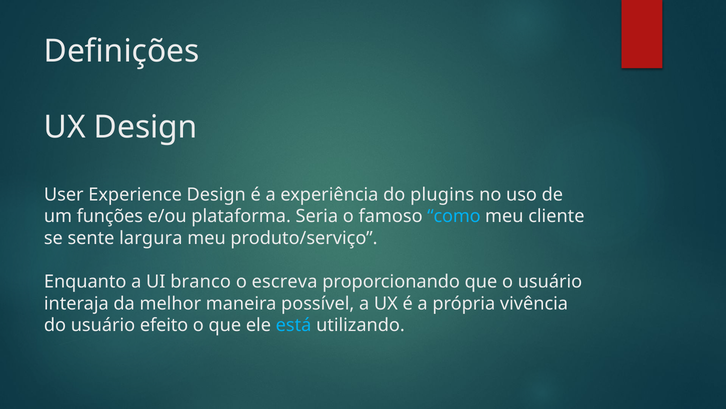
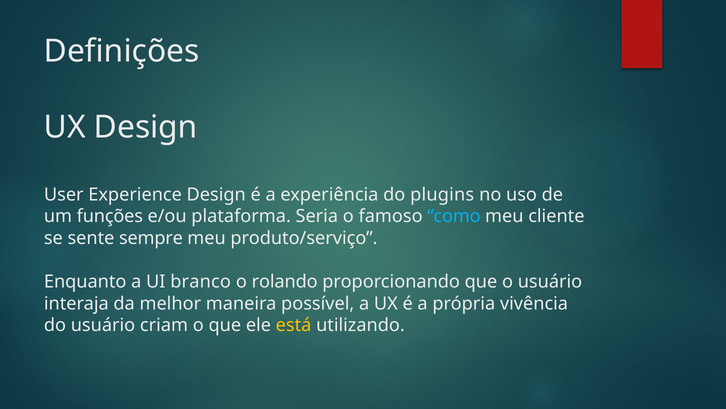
largura: largura -> sempre
escreva: escreva -> rolando
efeito: efeito -> criam
está colour: light blue -> yellow
